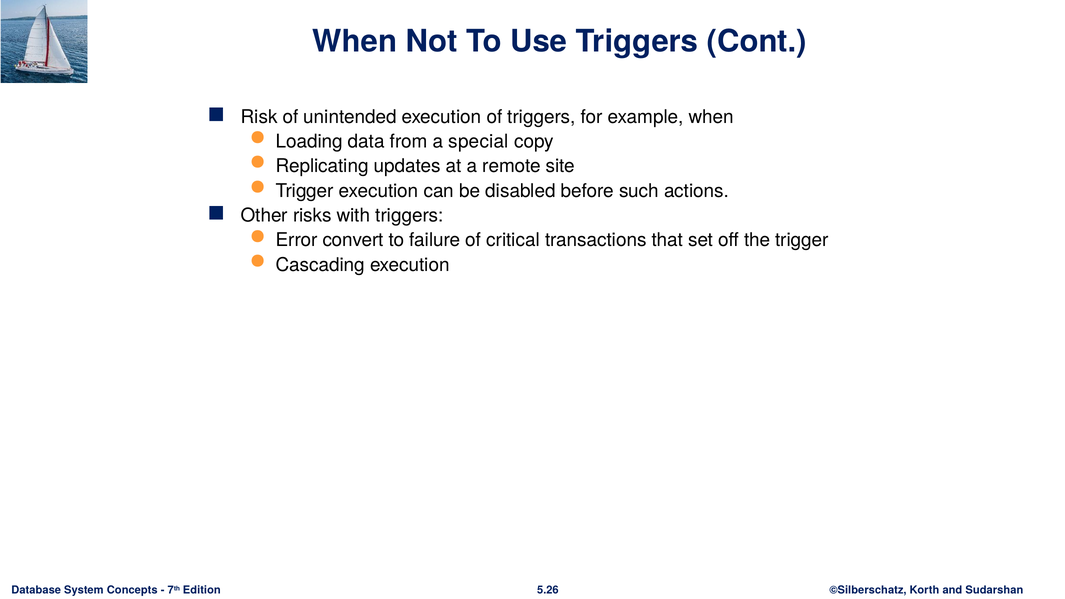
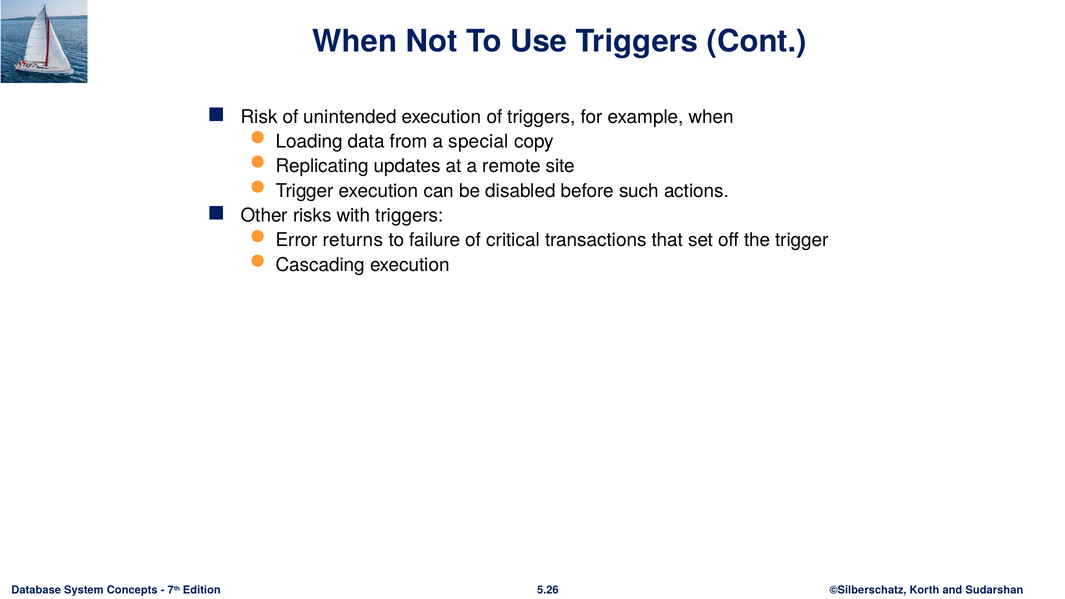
convert: convert -> returns
